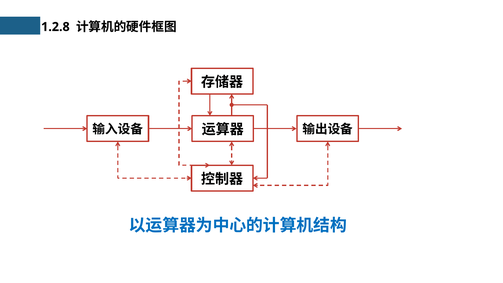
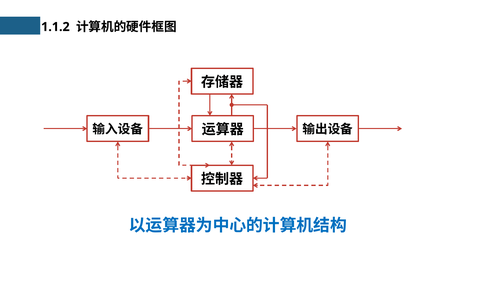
1.2.8: 1.2.8 -> 1.1.2
